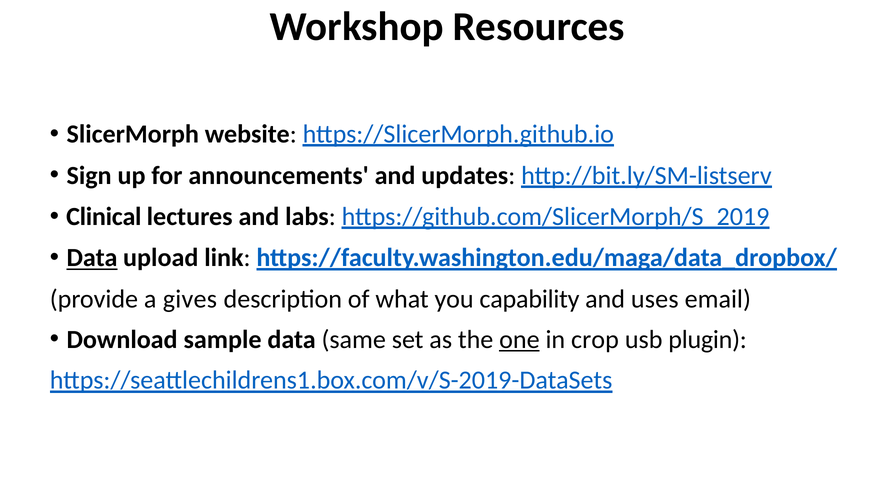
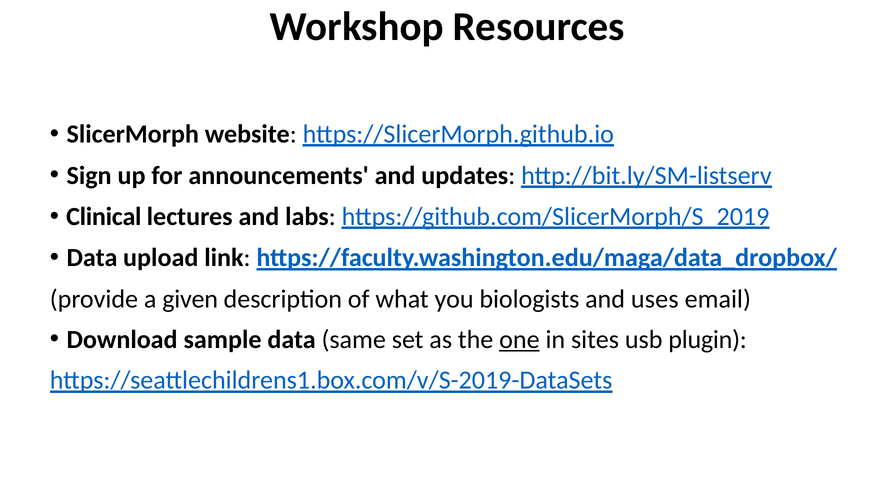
Data at (92, 258) underline: present -> none
gives: gives -> given
capability: capability -> biologists
crop: crop -> sites
